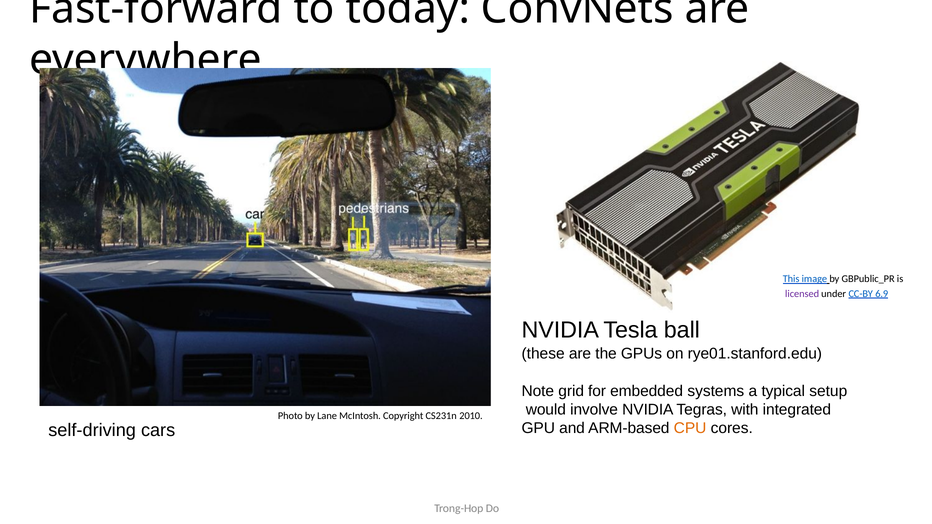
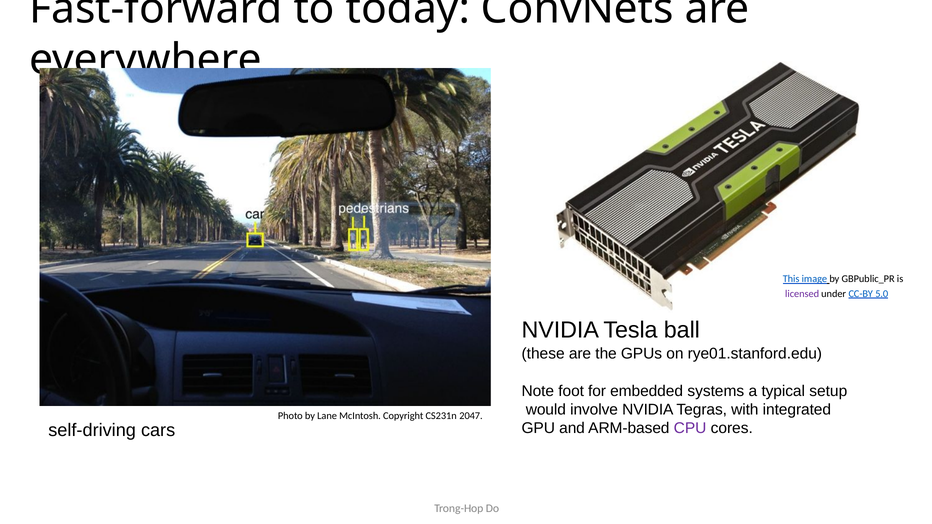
6.9: 6.9 -> 5.0
grid: grid -> foot
2010: 2010 -> 2047
CPU colour: orange -> purple
